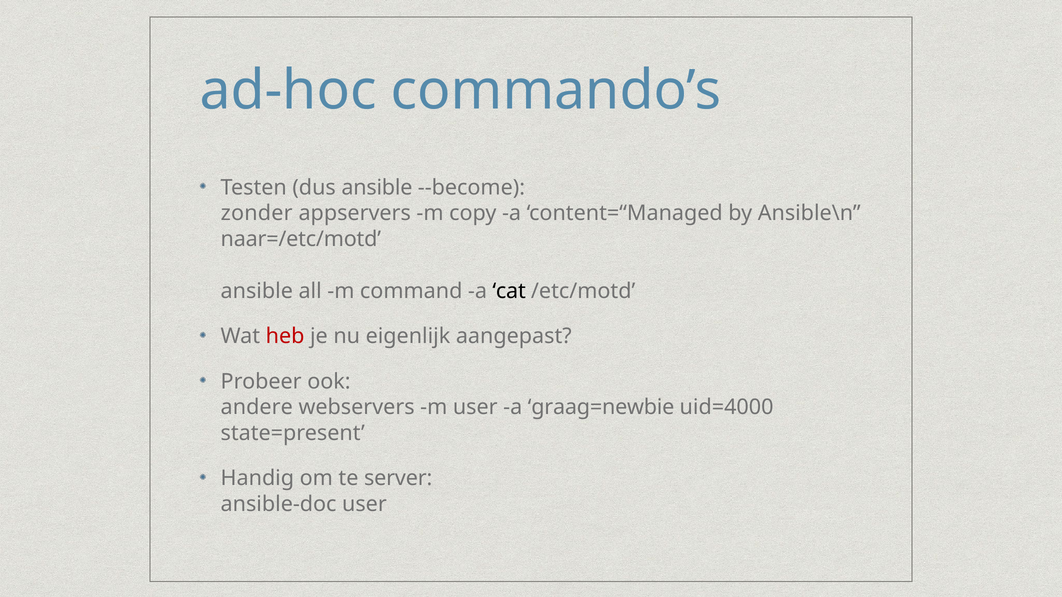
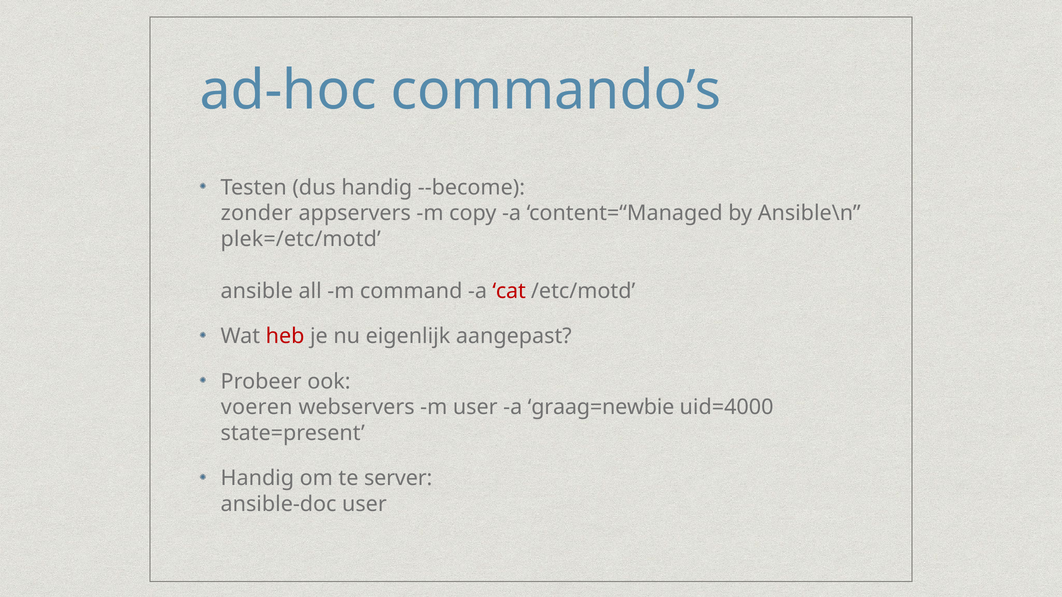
dus ansible: ansible -> handig
naar=/etc/motd: naar=/etc/motd -> plek=/etc/motd
cat colour: black -> red
andere: andere -> voeren
